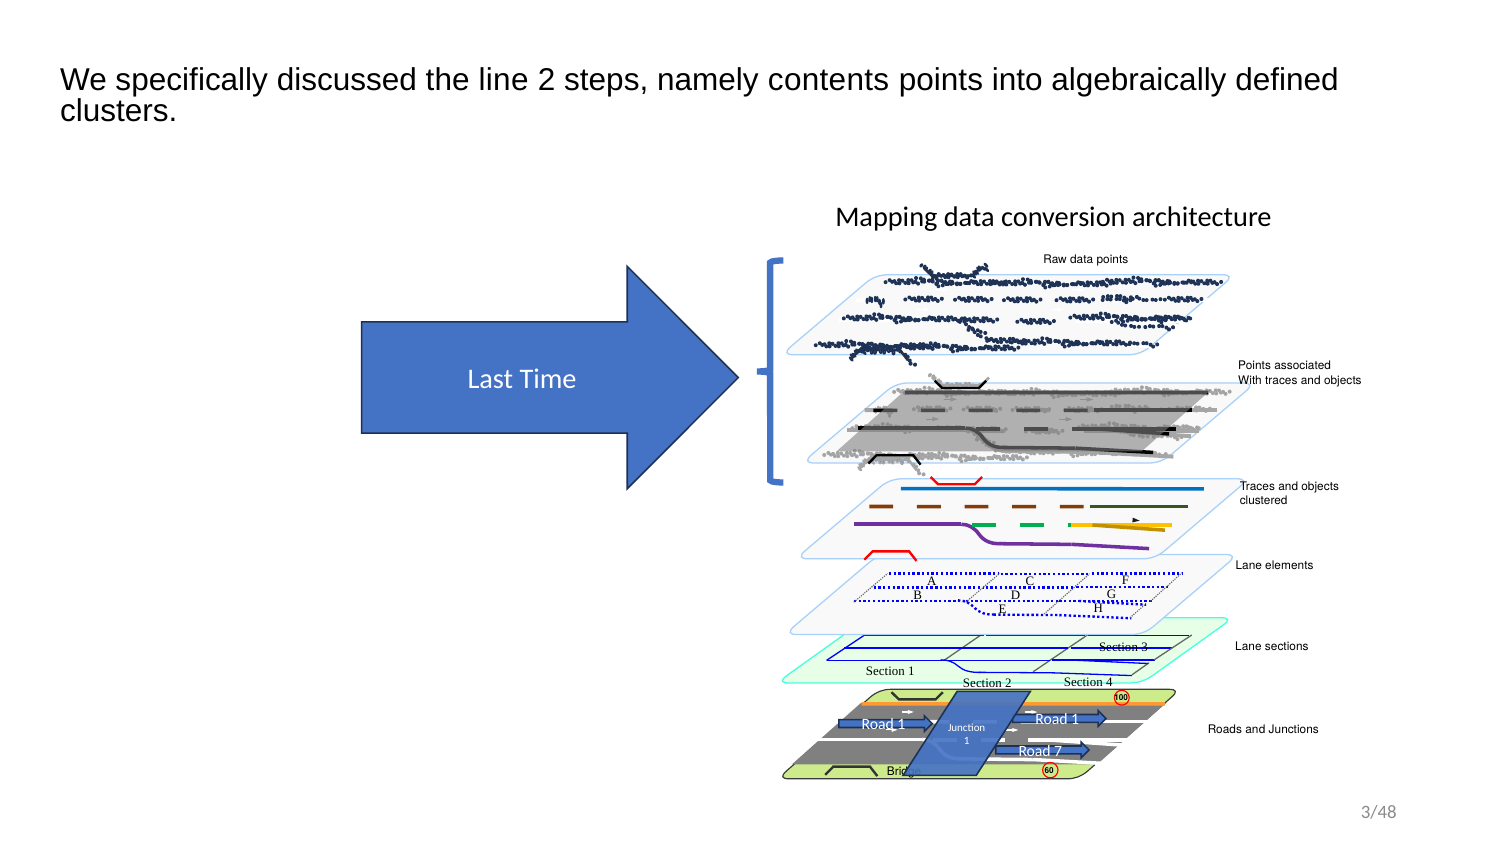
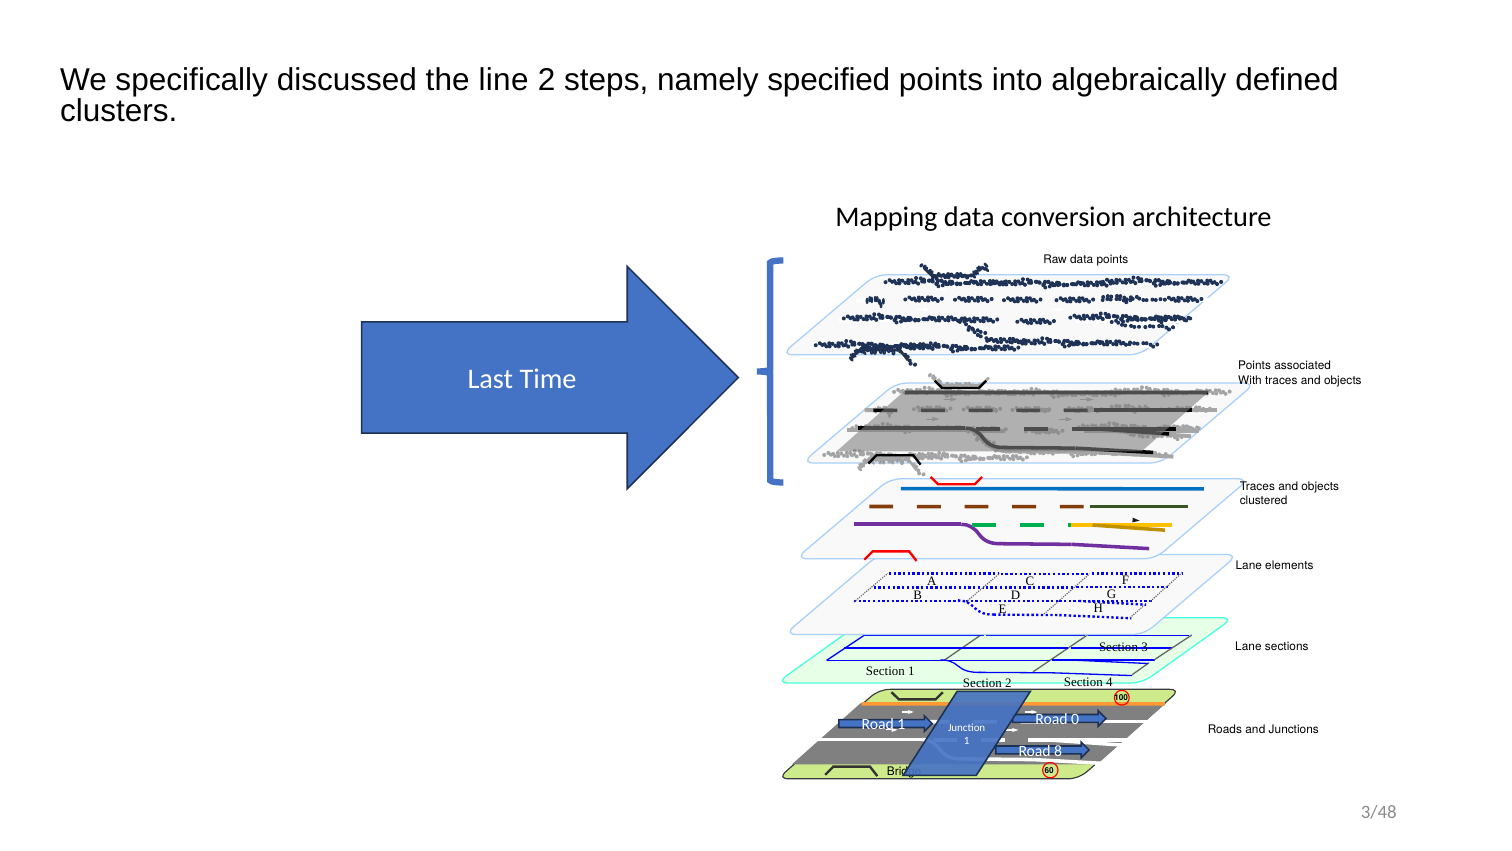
contents: contents -> specified
1 at (1075, 719): 1 -> 0
7: 7 -> 8
